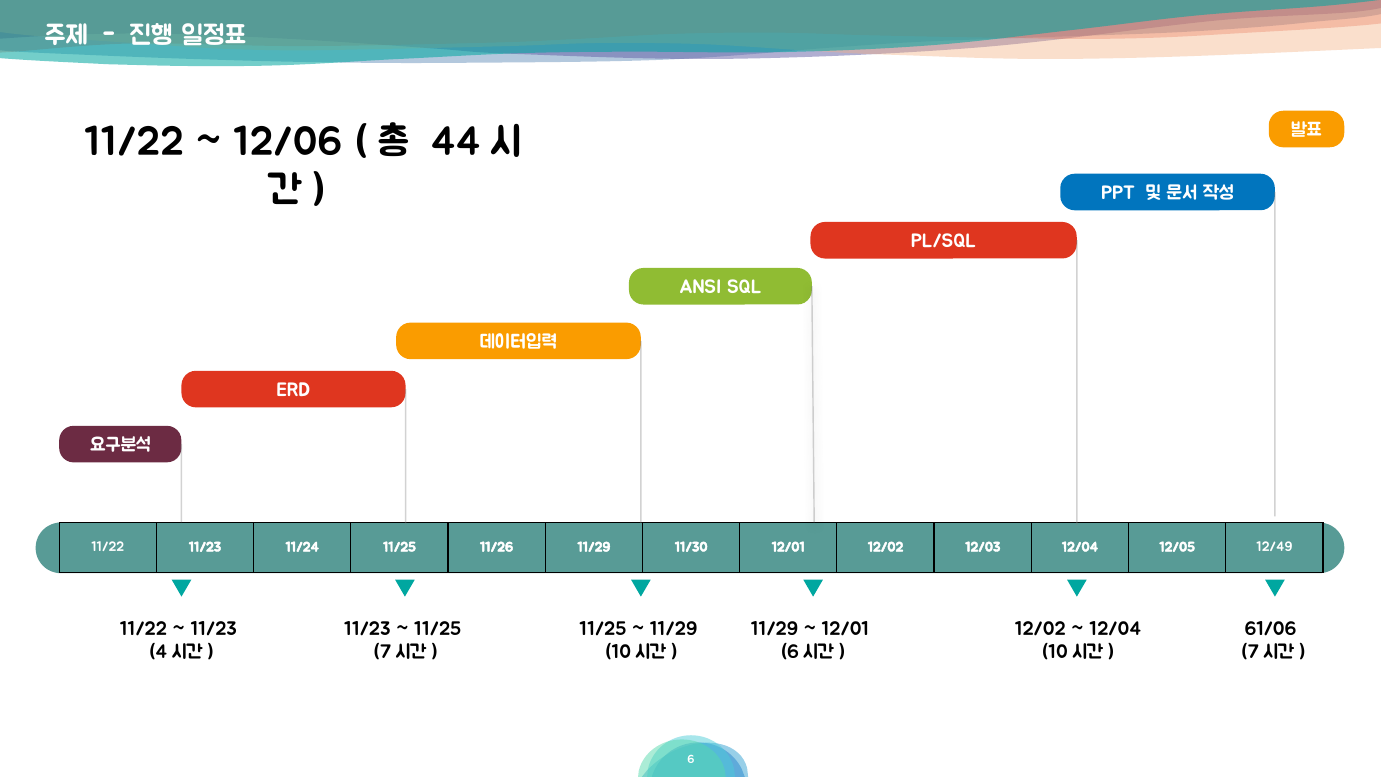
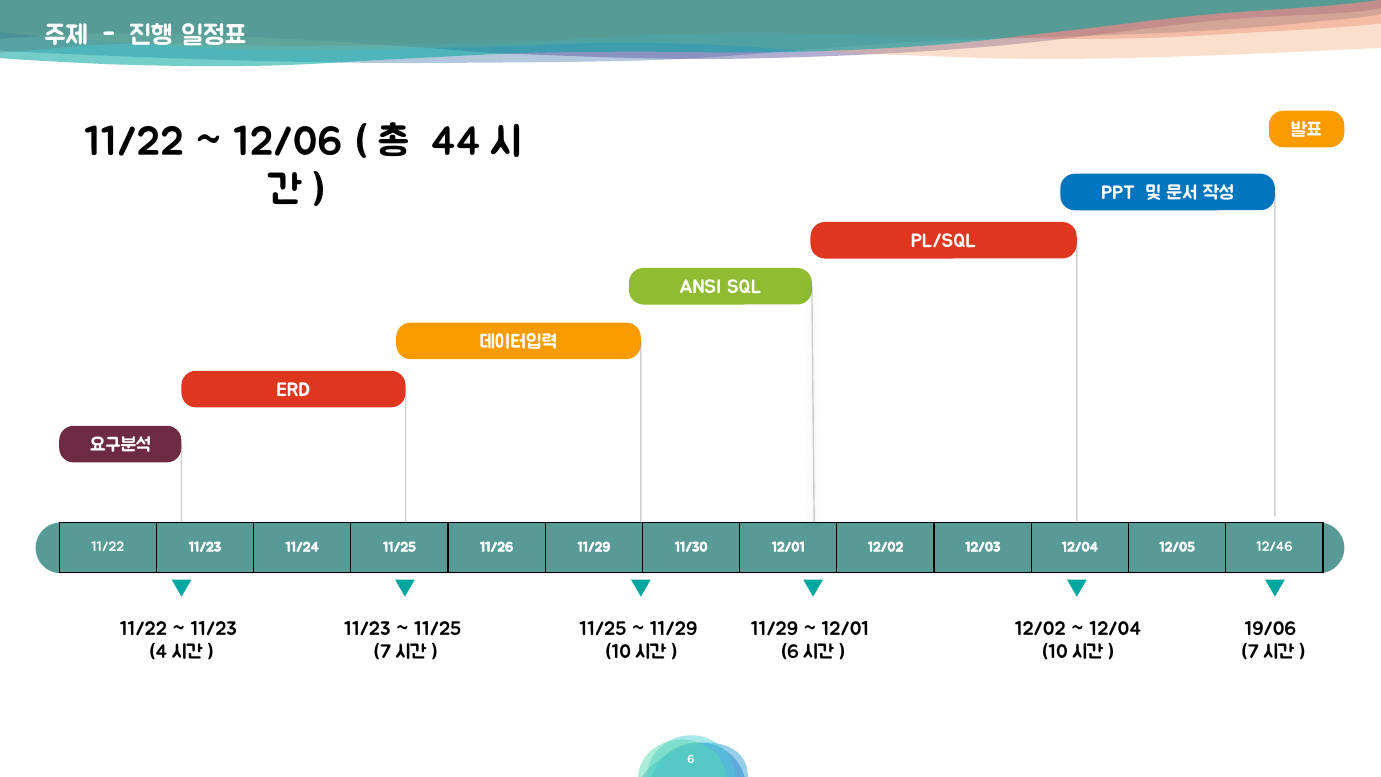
12/49: 12/49 -> 12/46
61/06: 61/06 -> 19/06
